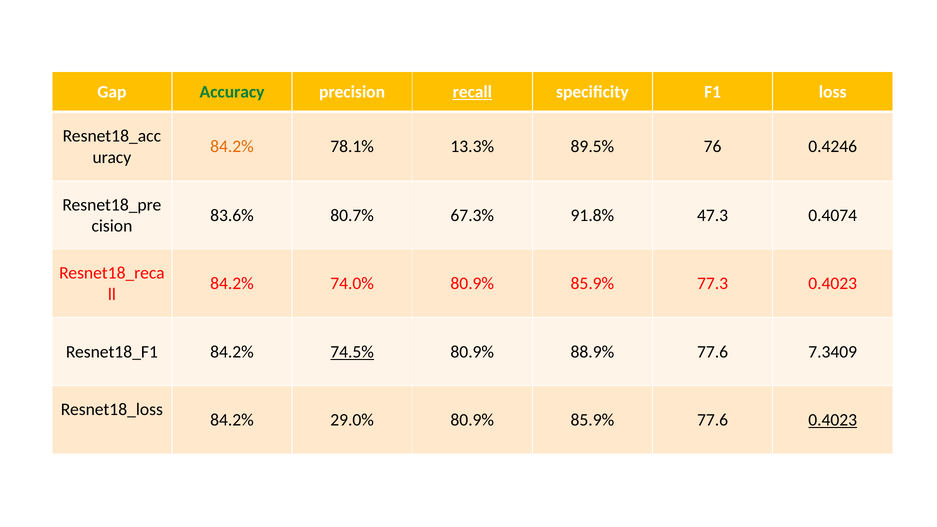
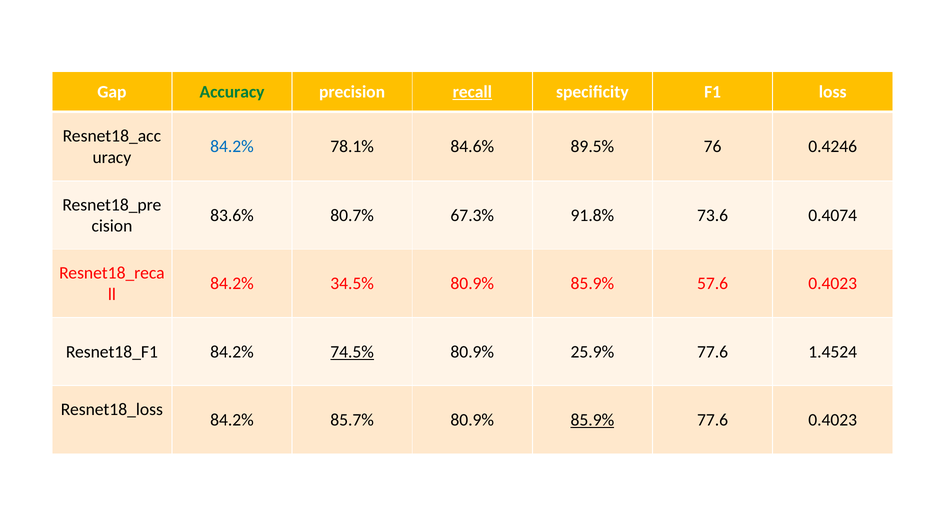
84.2% at (232, 147) colour: orange -> blue
13.3%: 13.3% -> 84.6%
47.3: 47.3 -> 73.6
74.0%: 74.0% -> 34.5%
77.3: 77.3 -> 57.6
88.9%: 88.9% -> 25.9%
7.3409: 7.3409 -> 1.4524
29.0%: 29.0% -> 85.7%
85.9% at (592, 420) underline: none -> present
0.4023 at (833, 420) underline: present -> none
